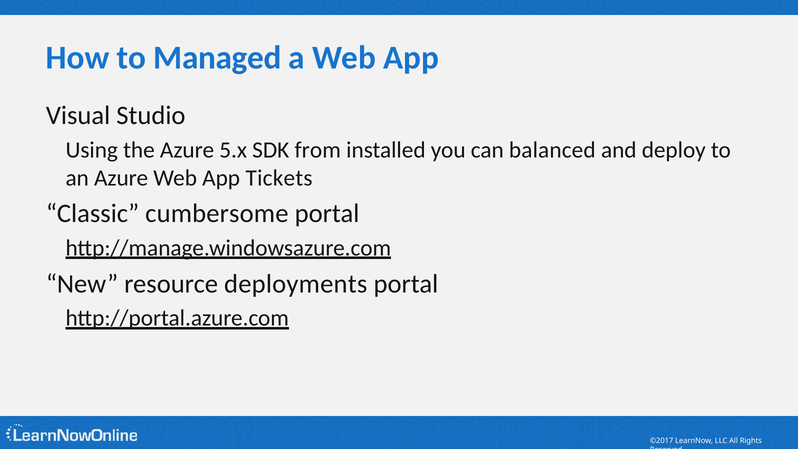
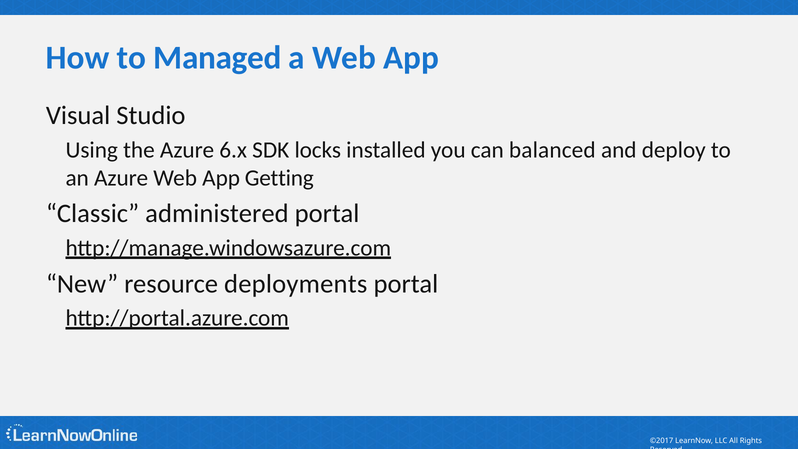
5.x: 5.x -> 6.x
from: from -> locks
Tickets: Tickets -> Getting
cumbersome: cumbersome -> administered
